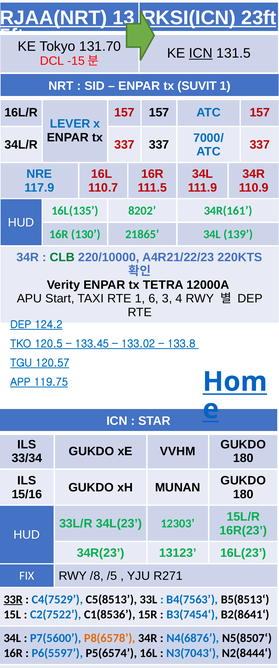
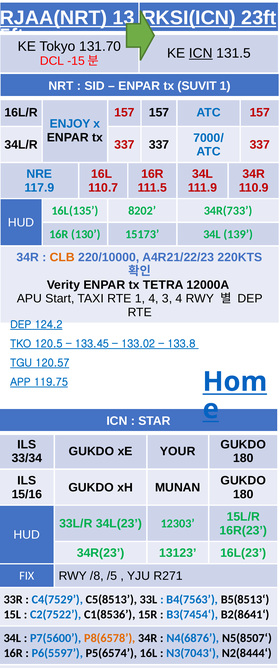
LEVER: LEVER -> ENJOY
34R(161: 34R(161 -> 34R(733
21865: 21865 -> 15173
CLB colour: green -> orange
1 6: 6 -> 4
VVHM: VVHM -> YOUR
33R underline: present -> none
